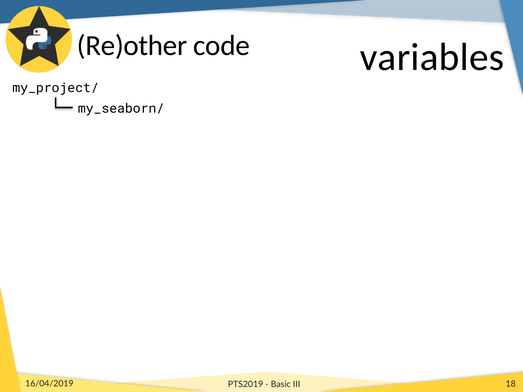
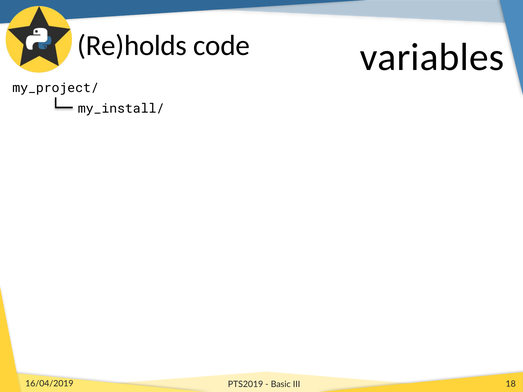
Re)other: Re)other -> Re)holds
my_seaborn/: my_seaborn/ -> my_install/
